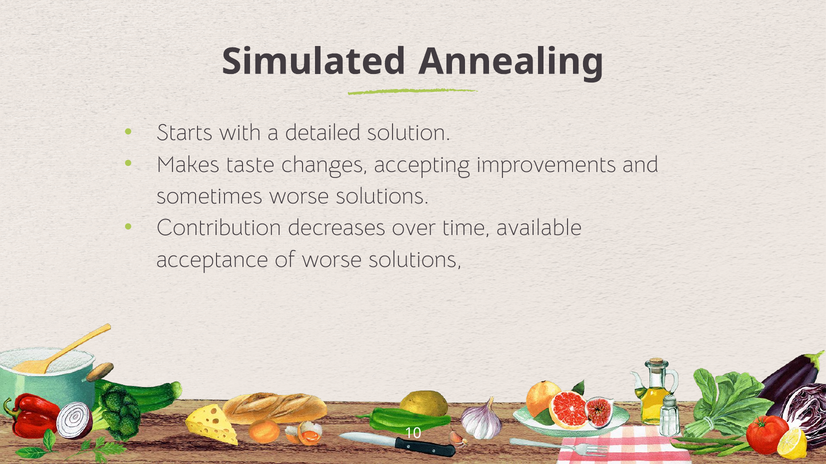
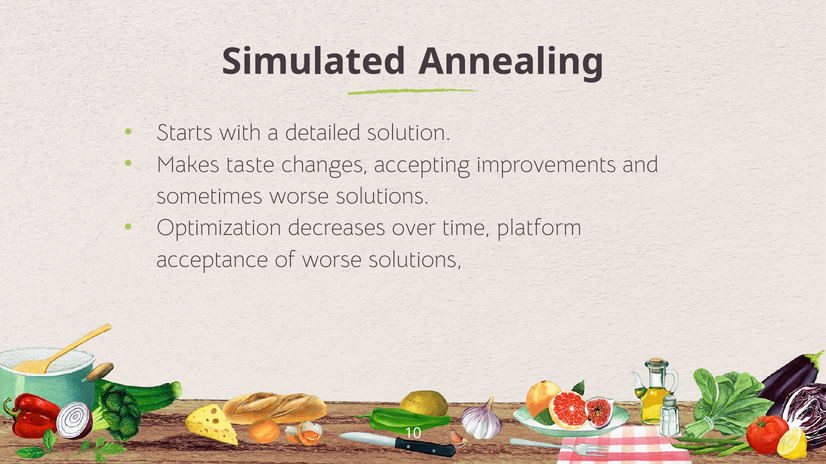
Contribution: Contribution -> Optimization
available: available -> platform
